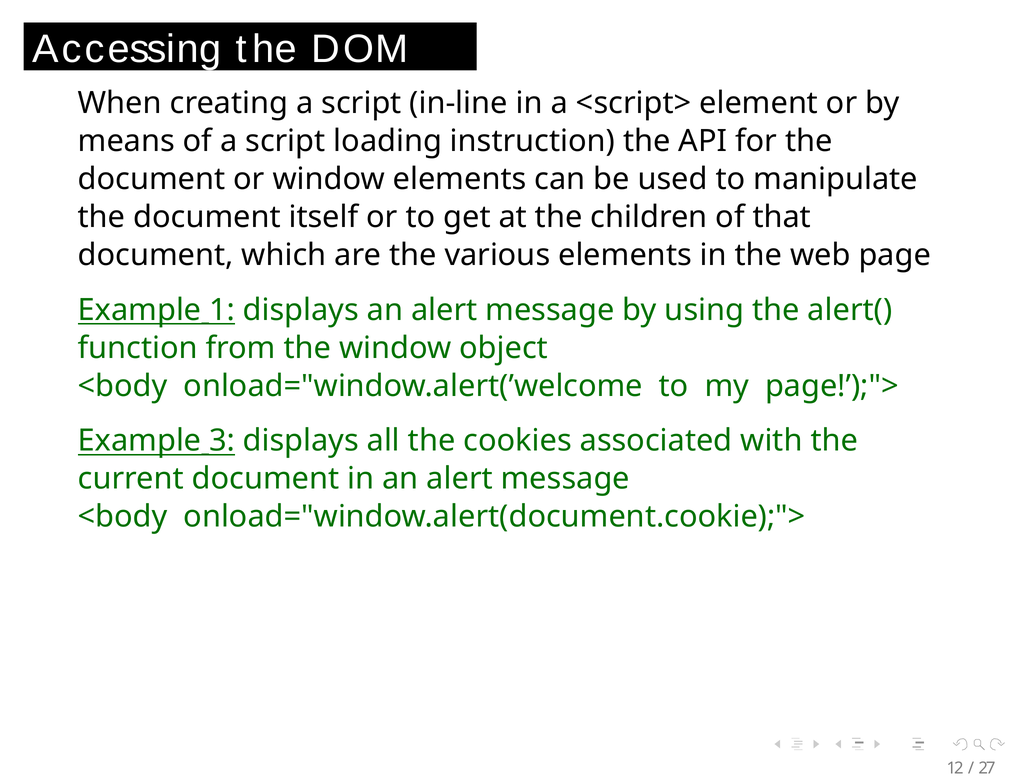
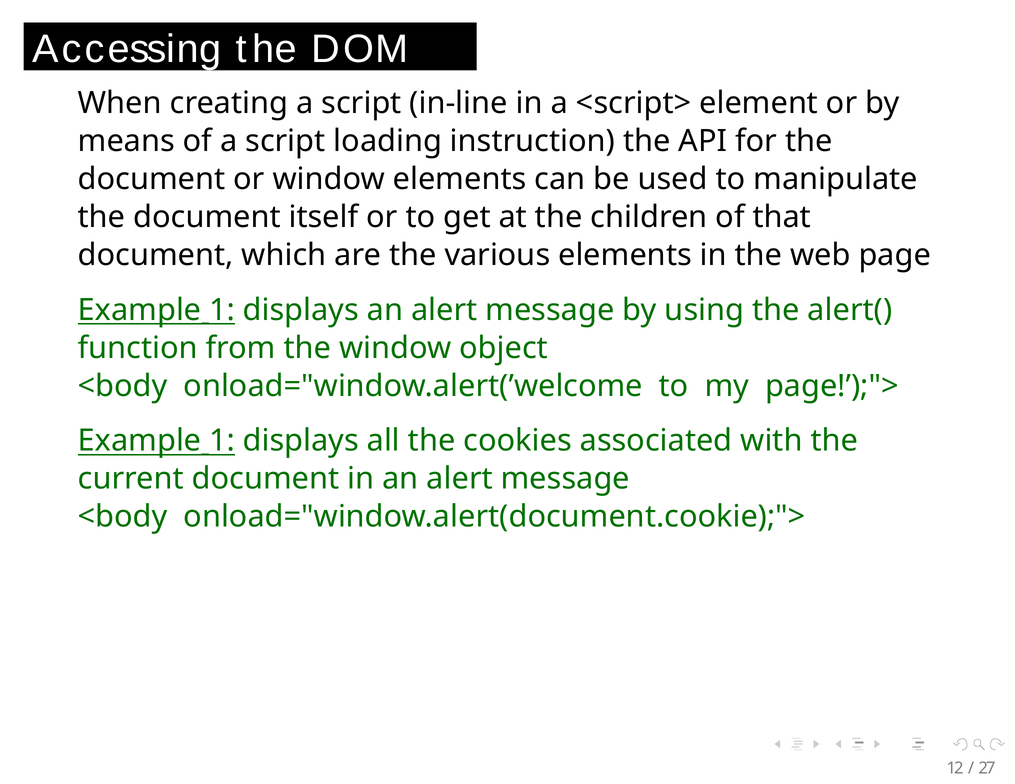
3 at (222, 441): 3 -> 1
